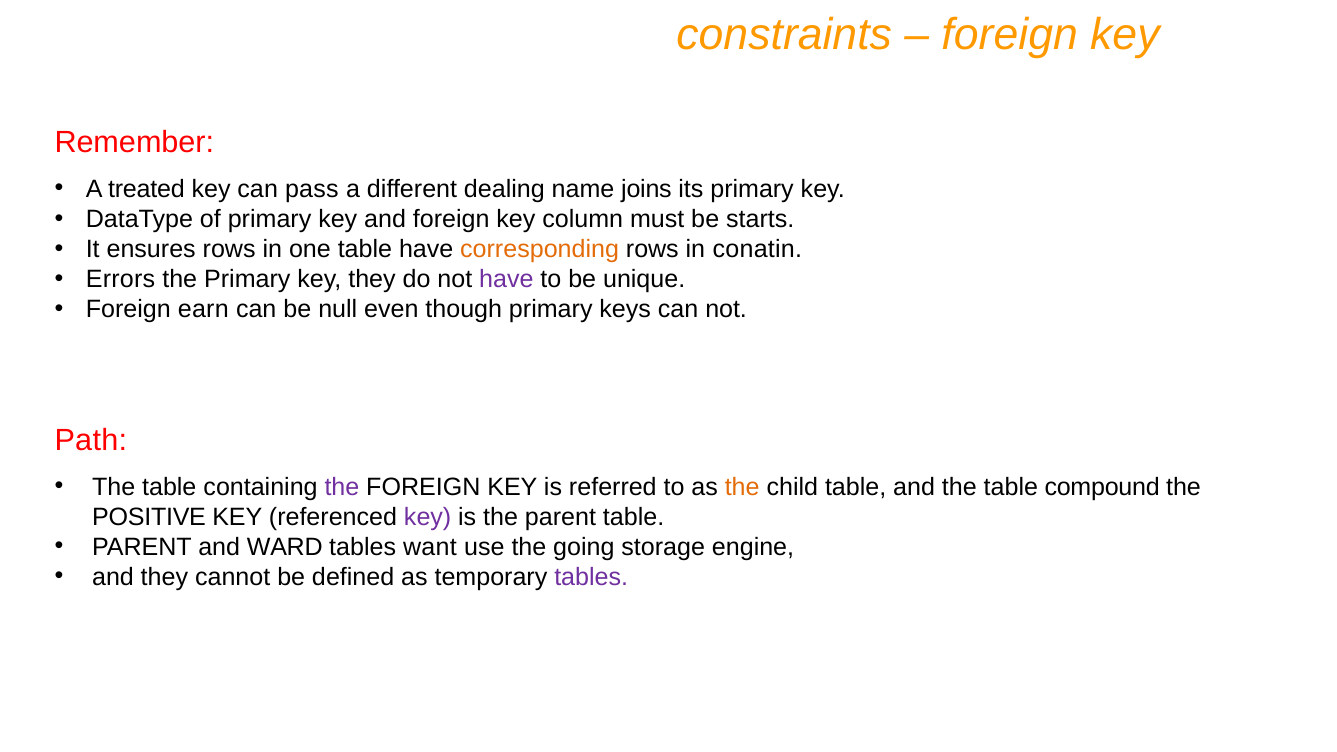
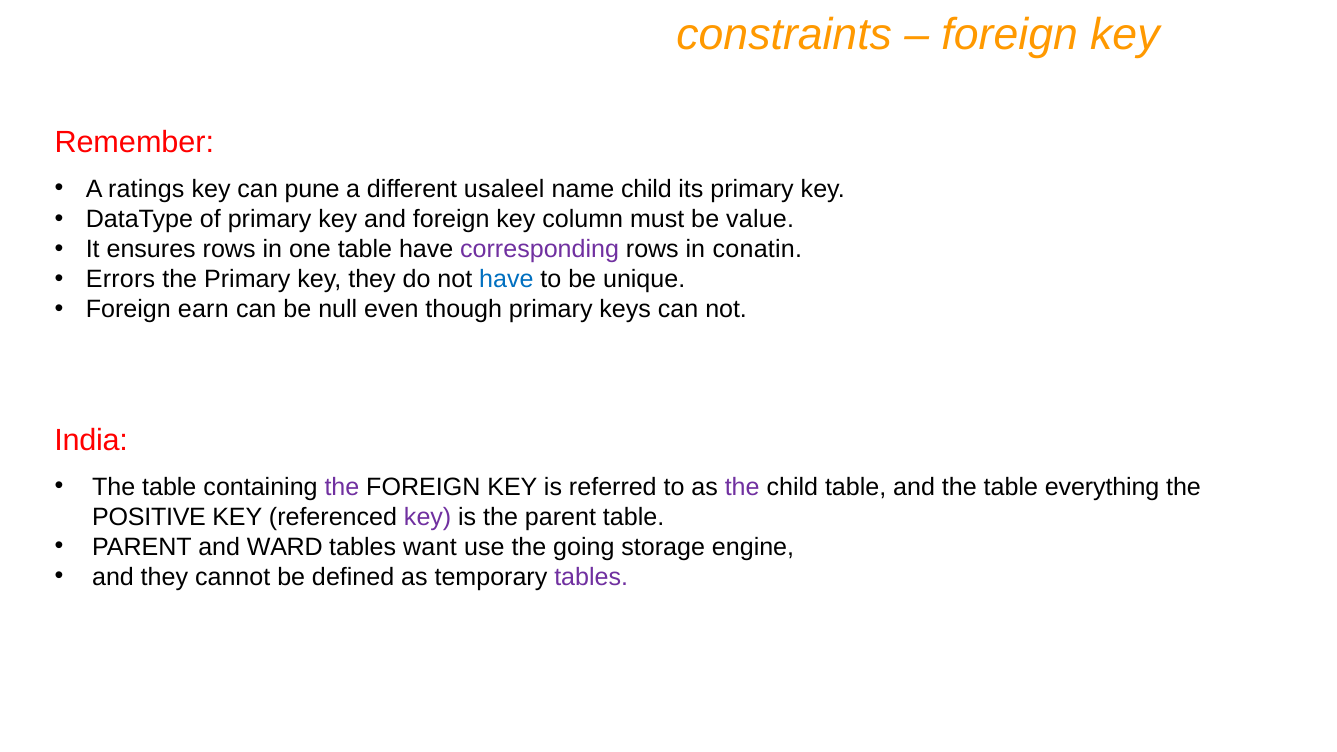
treated: treated -> ratings
pass: pass -> pune
dealing: dealing -> usaleel
name joins: joins -> child
starts: starts -> value
corresponding colour: orange -> purple
have at (506, 279) colour: purple -> blue
Path: Path -> India
the at (742, 487) colour: orange -> purple
compound: compound -> everything
